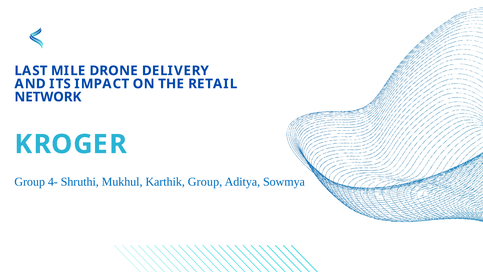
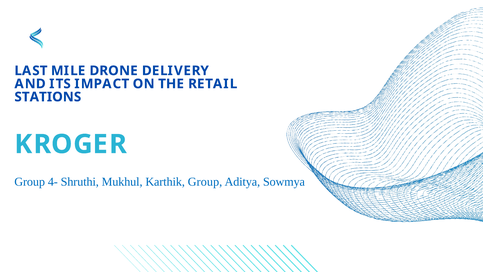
NETWORK: NETWORK -> STATIONS
